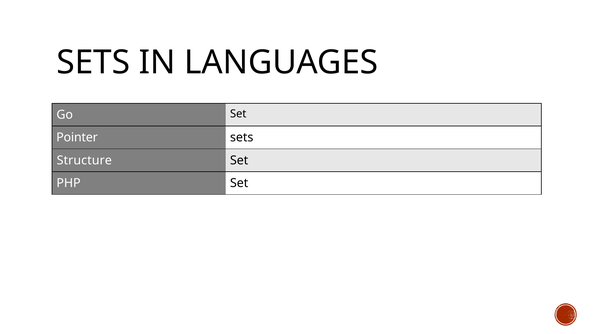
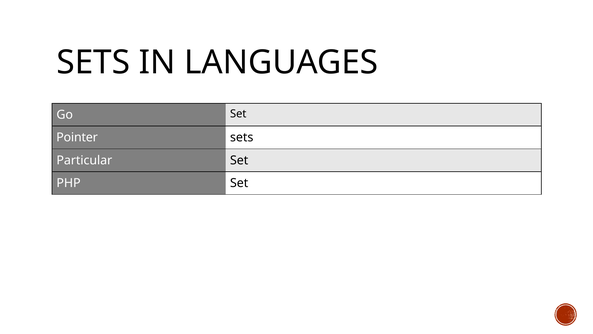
Structure: Structure -> Particular
